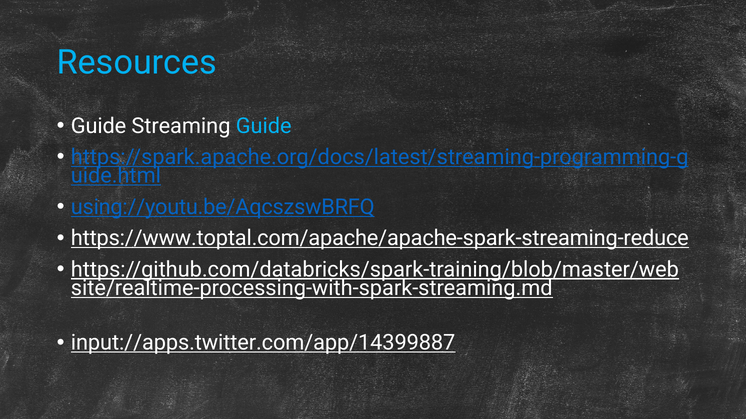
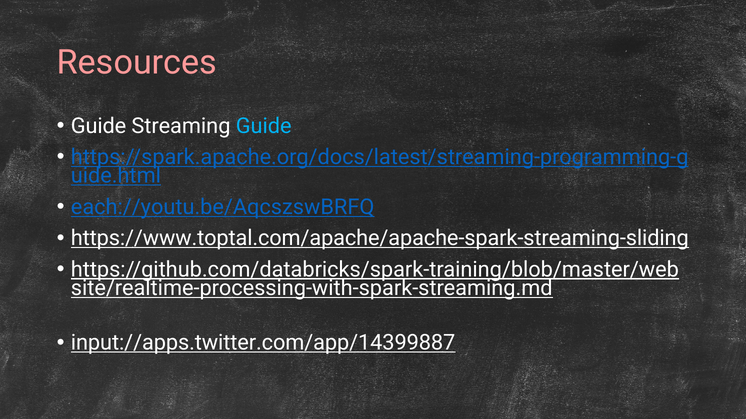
Resources colour: light blue -> pink
using://youtu.be/AqcszswBRFQ: using://youtu.be/AqcszswBRFQ -> each://youtu.be/AqcszswBRFQ
https://www.toptal.com/apache/apache-spark-streaming-reduce: https://www.toptal.com/apache/apache-spark-streaming-reduce -> https://www.toptal.com/apache/apache-spark-streaming-sliding
